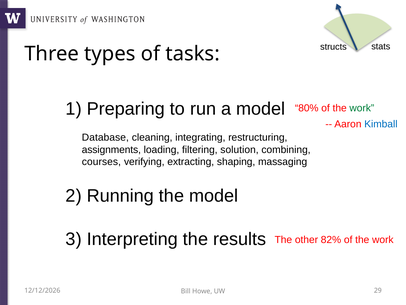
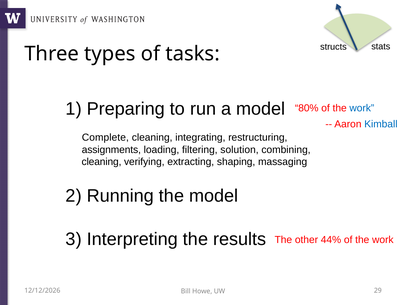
work at (362, 108) colour: green -> blue
Database: Database -> Complete
courses at (101, 162): courses -> cleaning
82%: 82% -> 44%
